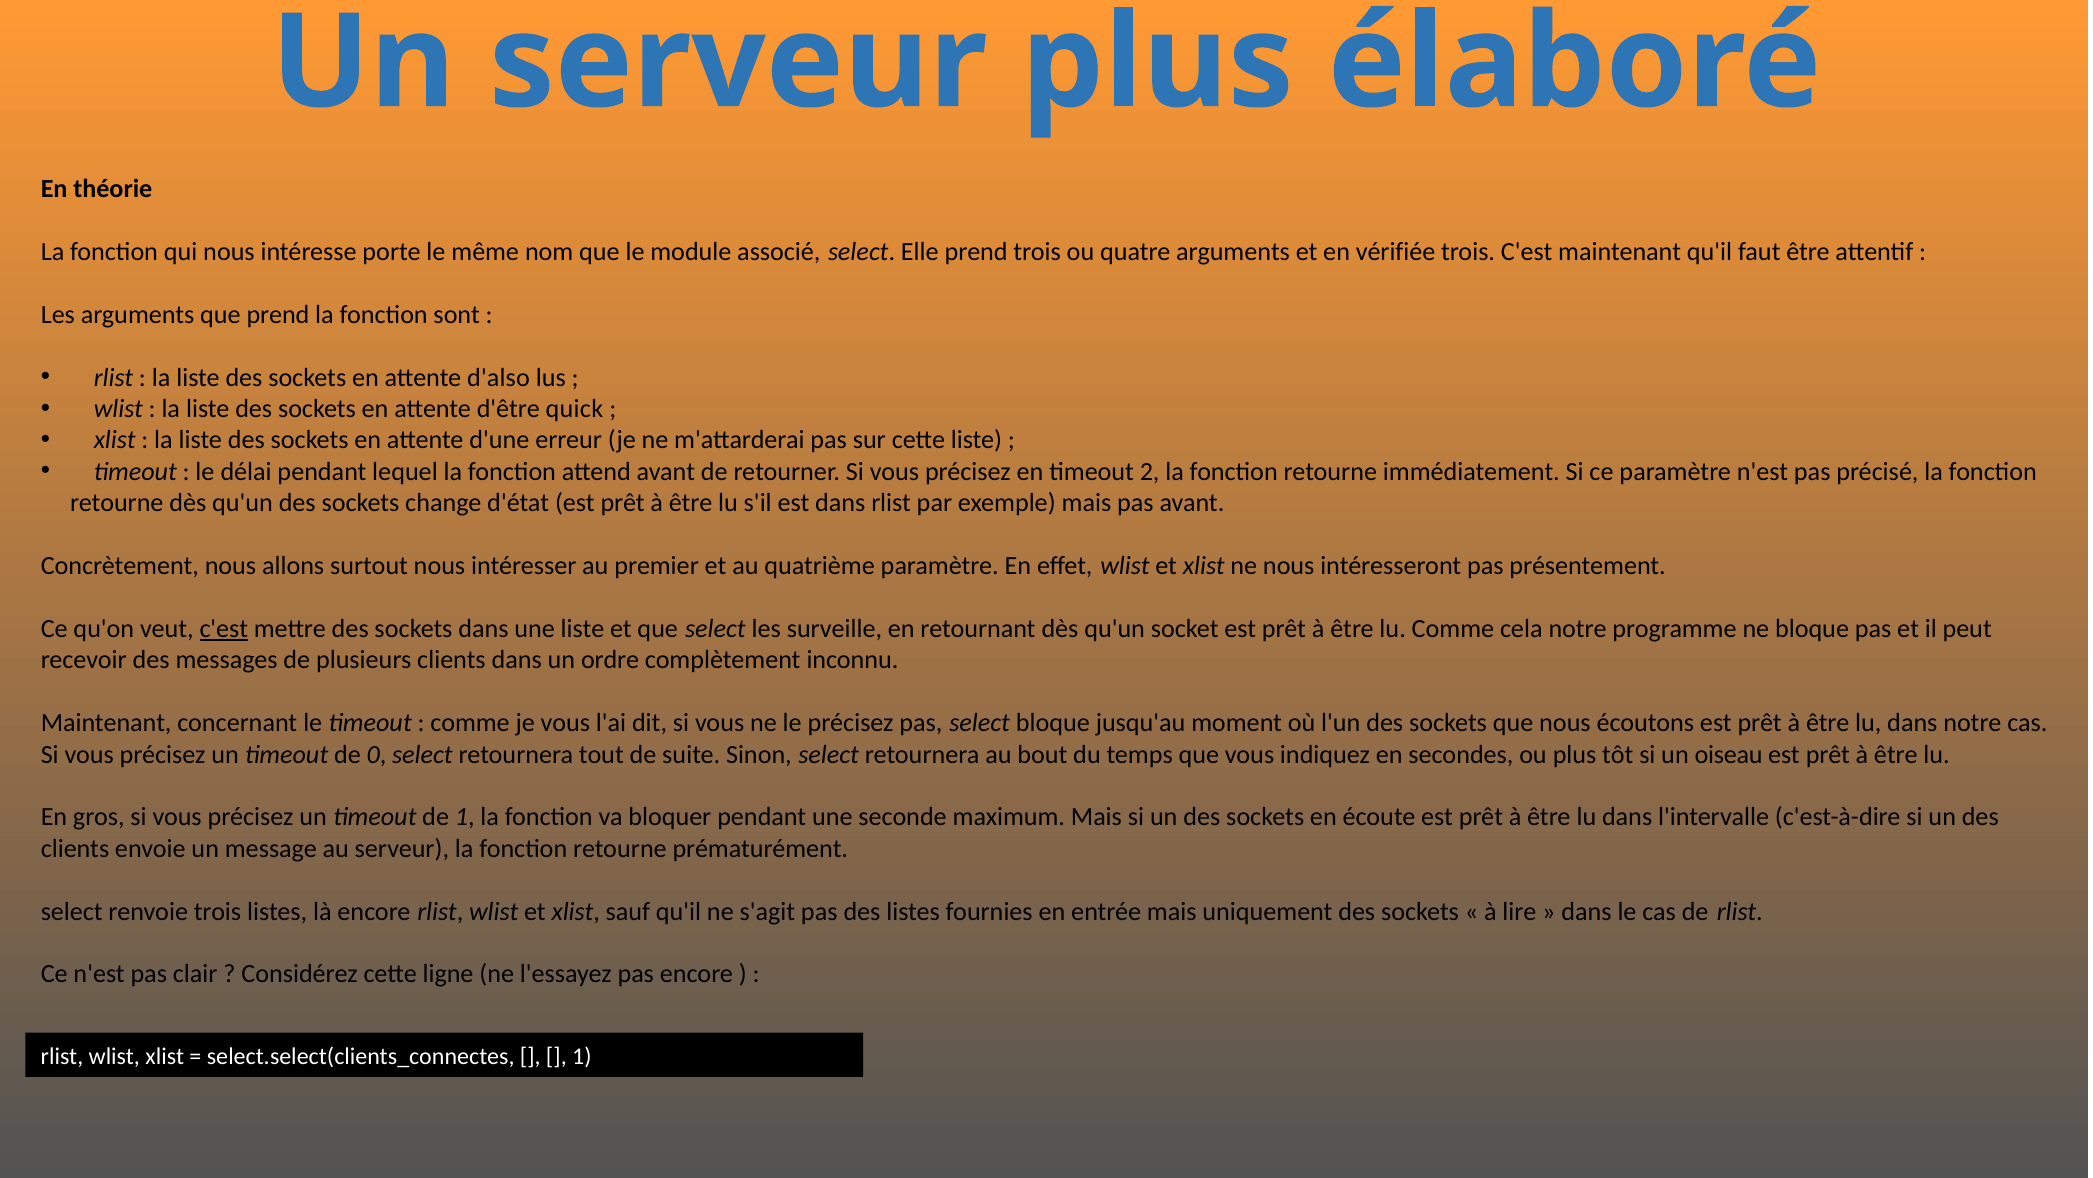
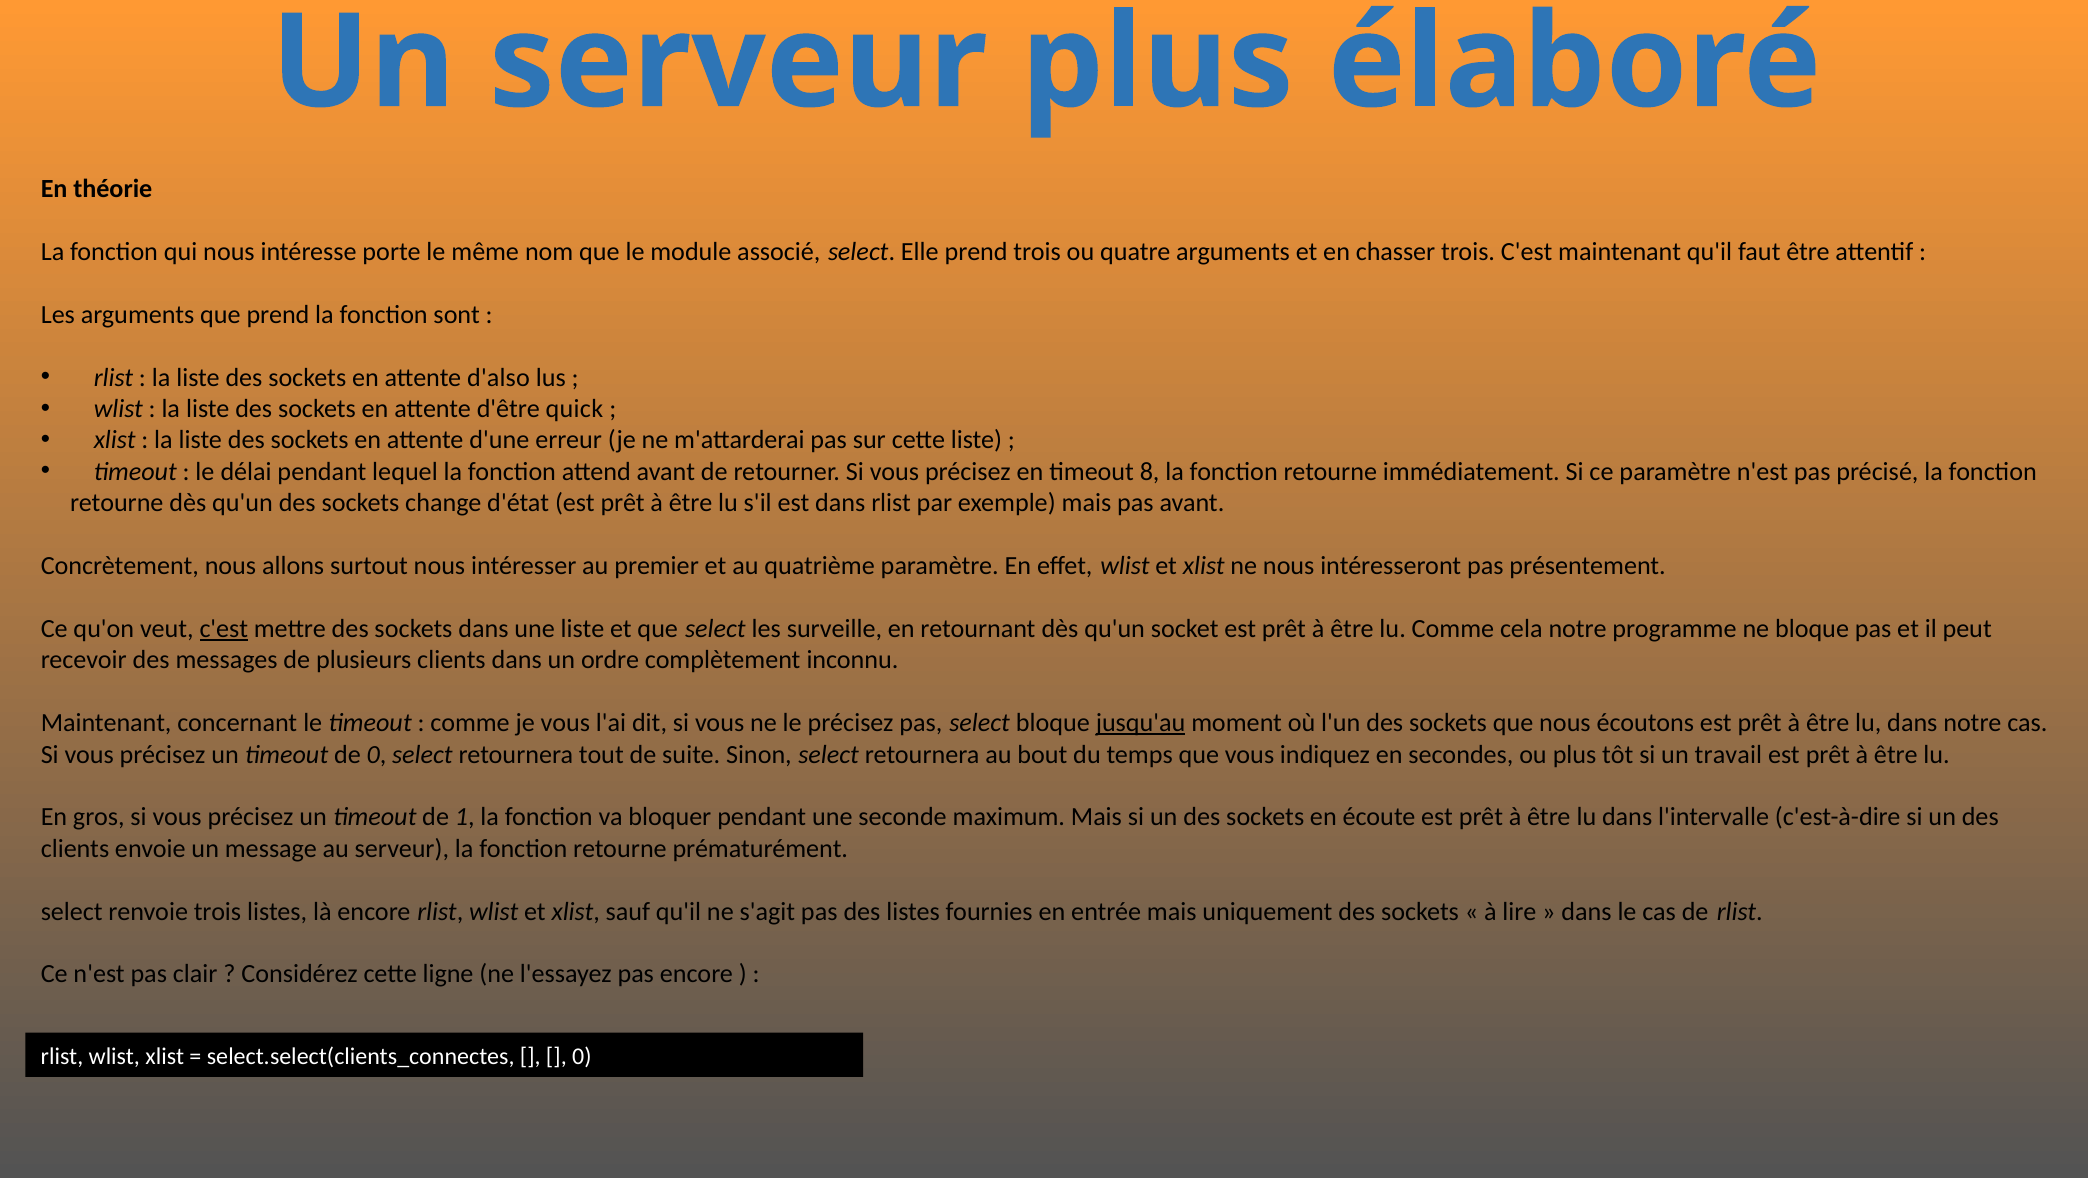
vérifiée: vérifiée -> chasser
2: 2 -> 8
jusqu'au underline: none -> present
oiseau: oiseau -> travail
1 at (582, 1056): 1 -> 0
